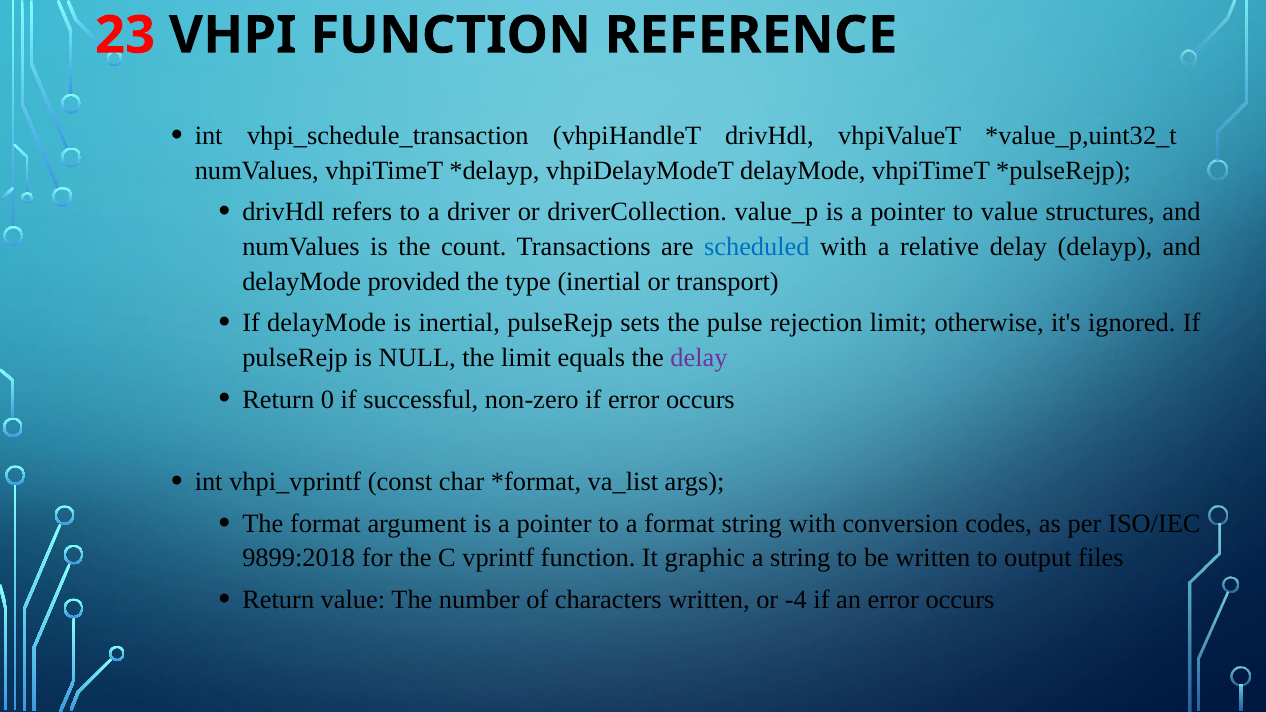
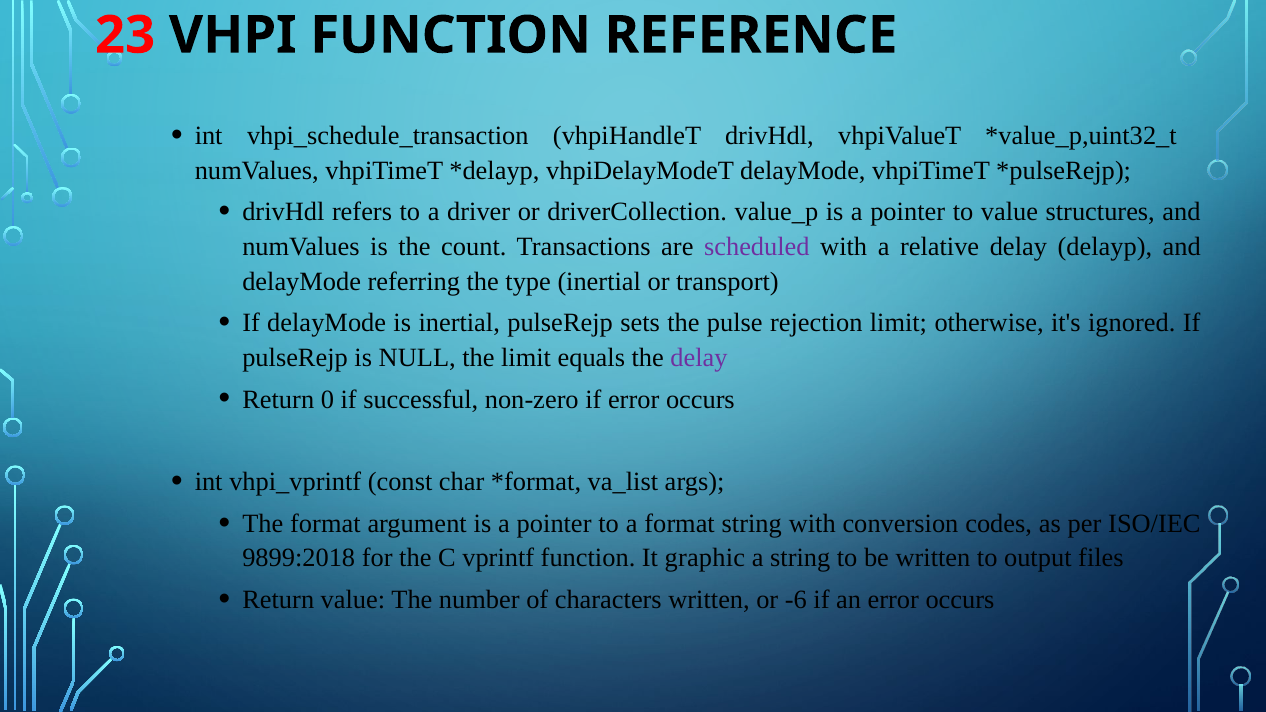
scheduled colour: blue -> purple
provided: provided -> referring
-4: -4 -> -6
